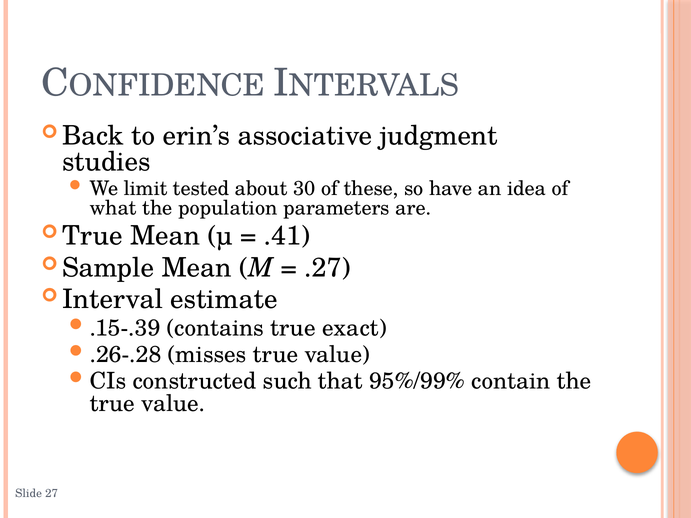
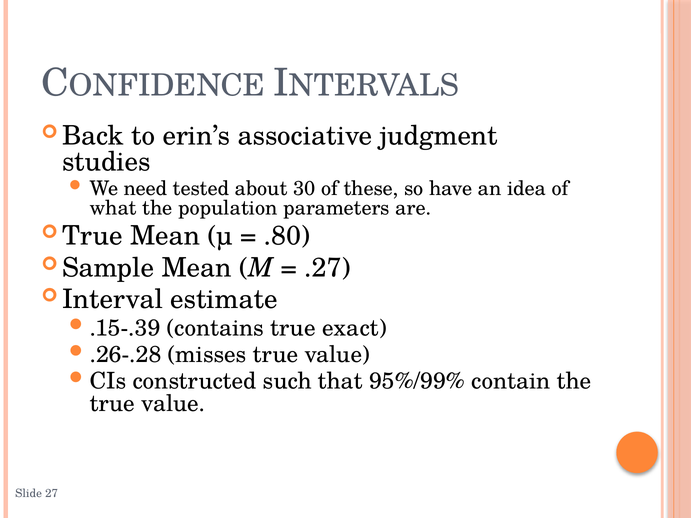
limit: limit -> need
.41: .41 -> .80
